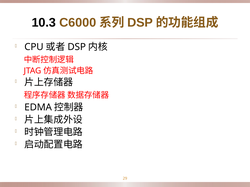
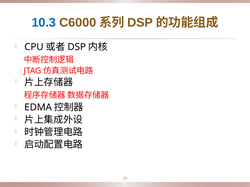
10.3 colour: black -> blue
